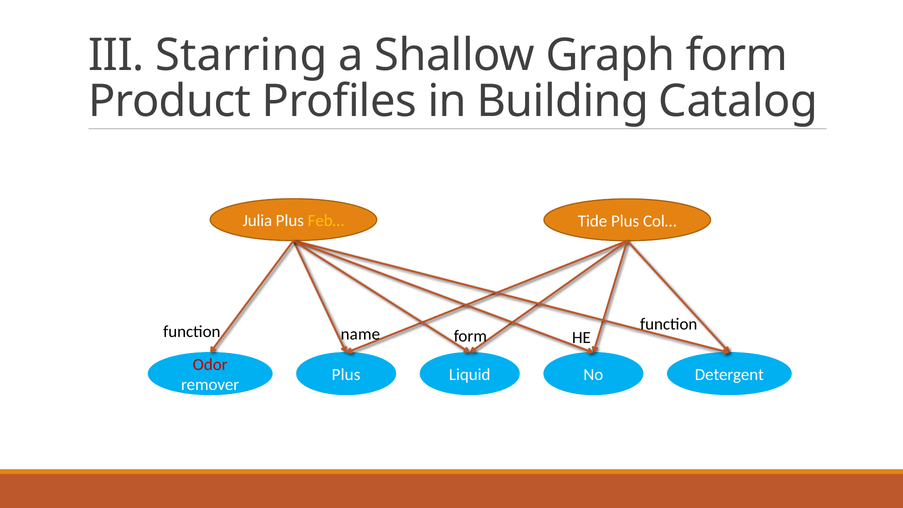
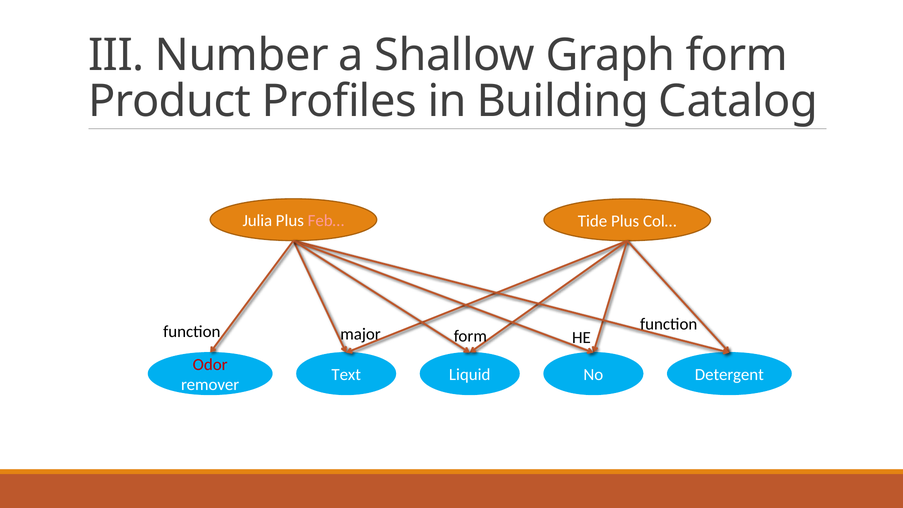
Starring: Starring -> Number
Feb… colour: yellow -> pink
name: name -> major
Plus at (346, 375): Plus -> Text
